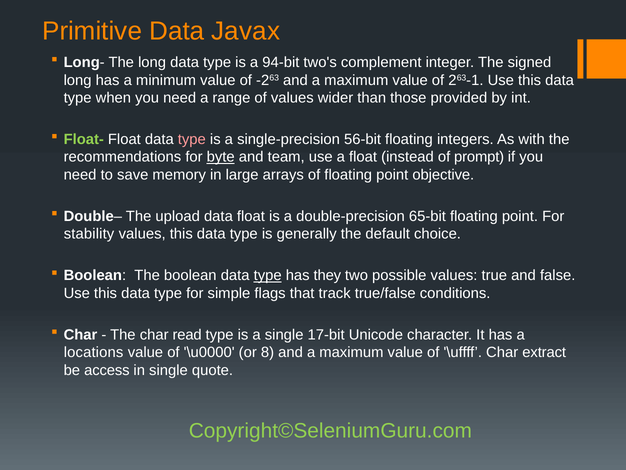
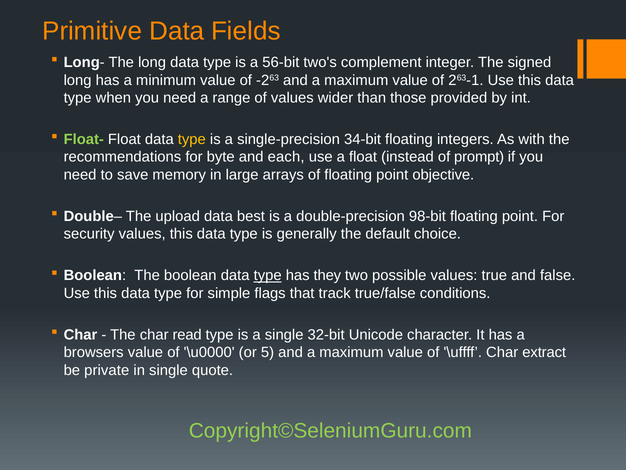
Javax: Javax -> Fields
94-bit: 94-bit -> 56-bit
type at (192, 139) colour: pink -> yellow
56-bit: 56-bit -> 34-bit
byte underline: present -> none
team: team -> each
data float: float -> best
65-bit: 65-bit -> 98-bit
stability: stability -> security
17-bit: 17-bit -> 32-bit
locations: locations -> browsers
8: 8 -> 5
access: access -> private
